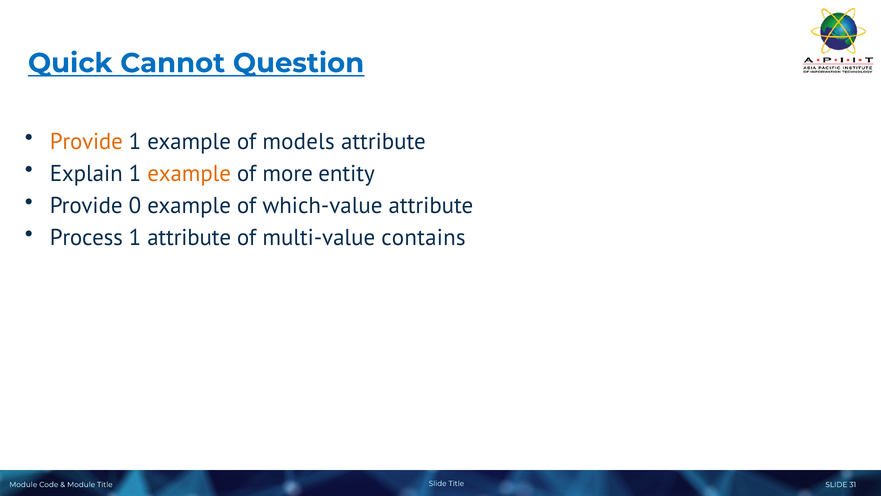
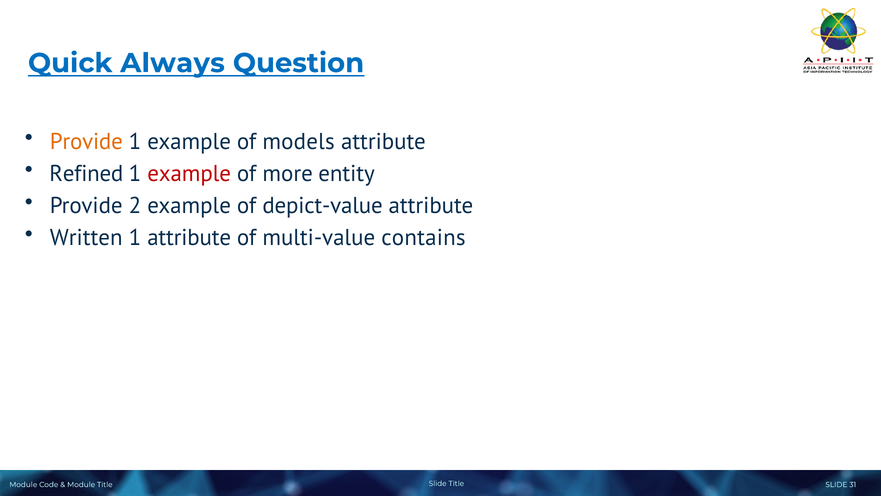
Cannot: Cannot -> Always
Explain: Explain -> Refined
example at (189, 173) colour: orange -> red
0: 0 -> 2
which-value: which-value -> depict-value
Process: Process -> Written
